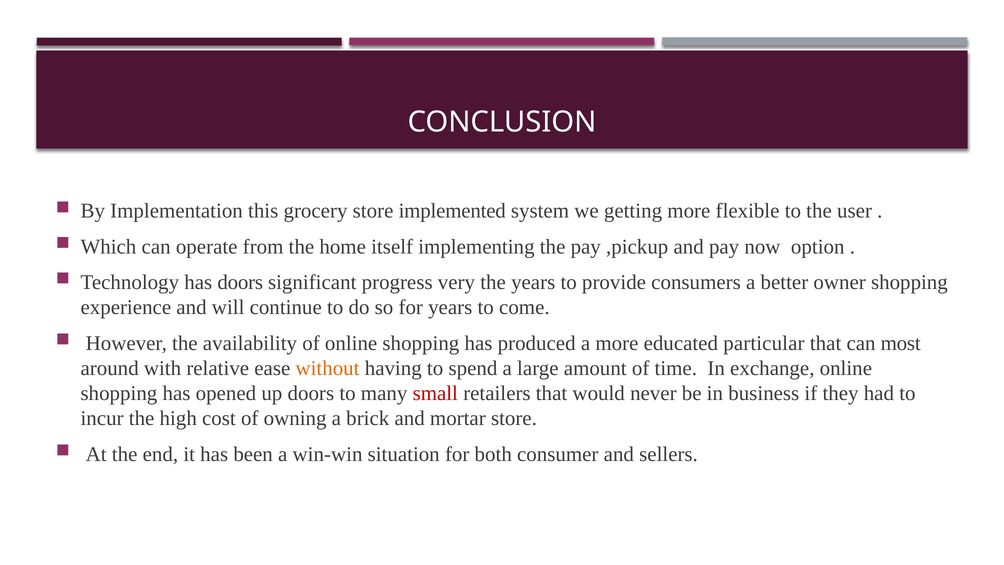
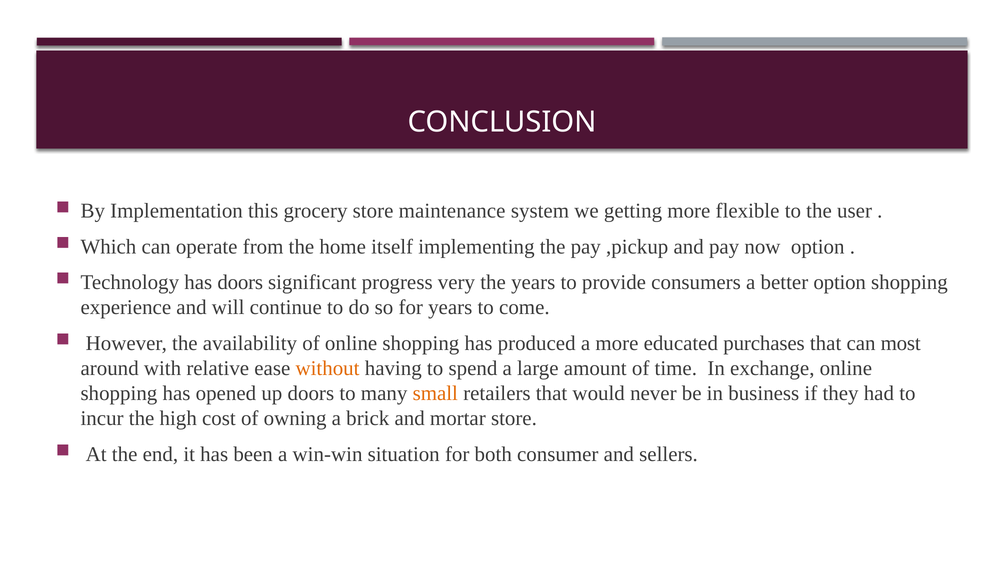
implemented: implemented -> maintenance
better owner: owner -> option
particular: particular -> purchases
small colour: red -> orange
